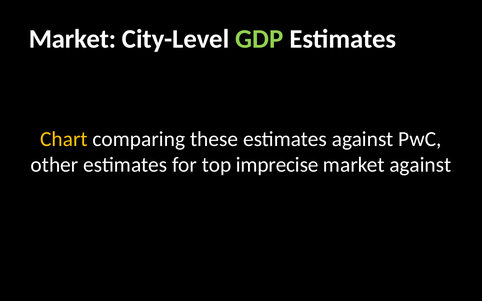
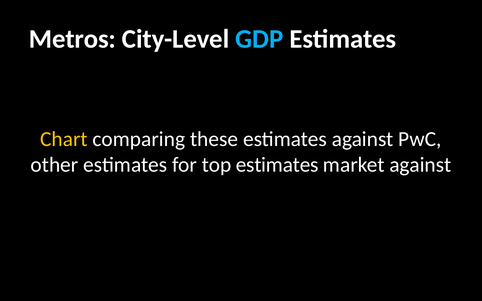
Market at (72, 39): Market -> Metros
GDP colour: light green -> light blue
top imprecise: imprecise -> estimates
